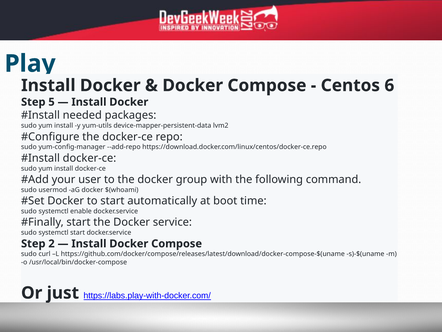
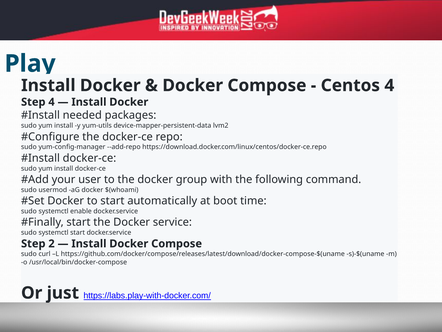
Centos 6: 6 -> 4
Step 5: 5 -> 4
